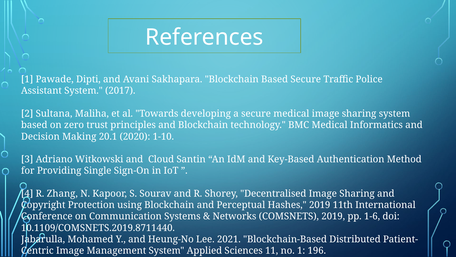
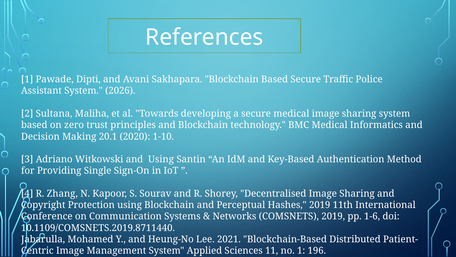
2017: 2017 -> 2026
and Cloud: Cloud -> Using
